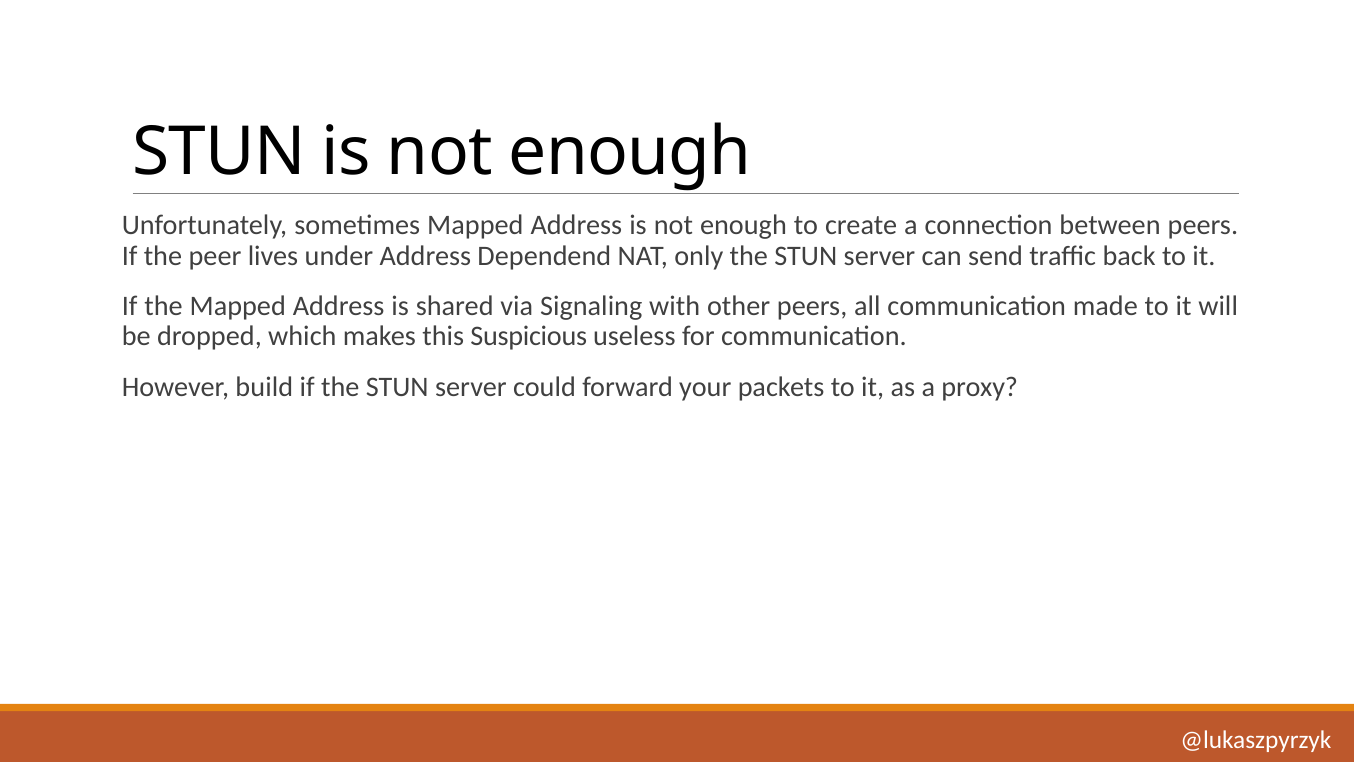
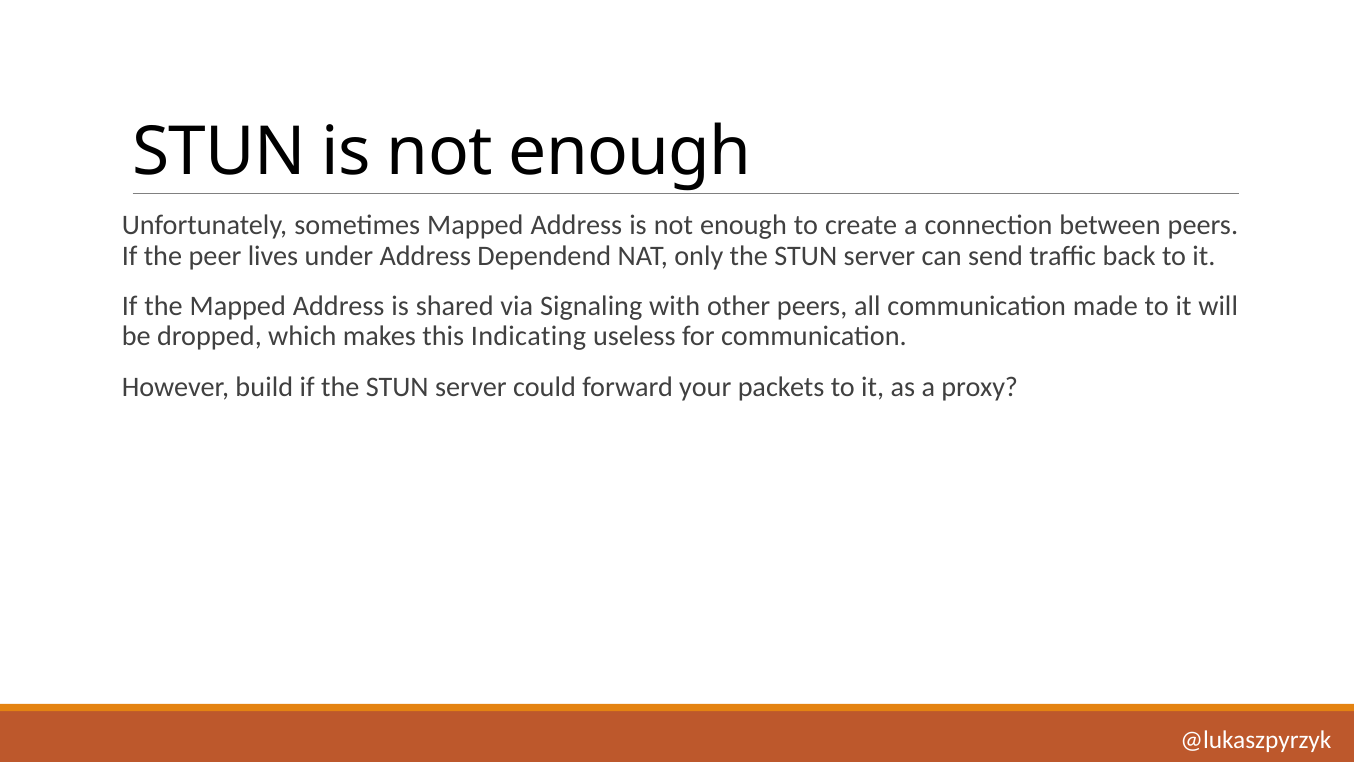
Suspicious: Suspicious -> Indicating
